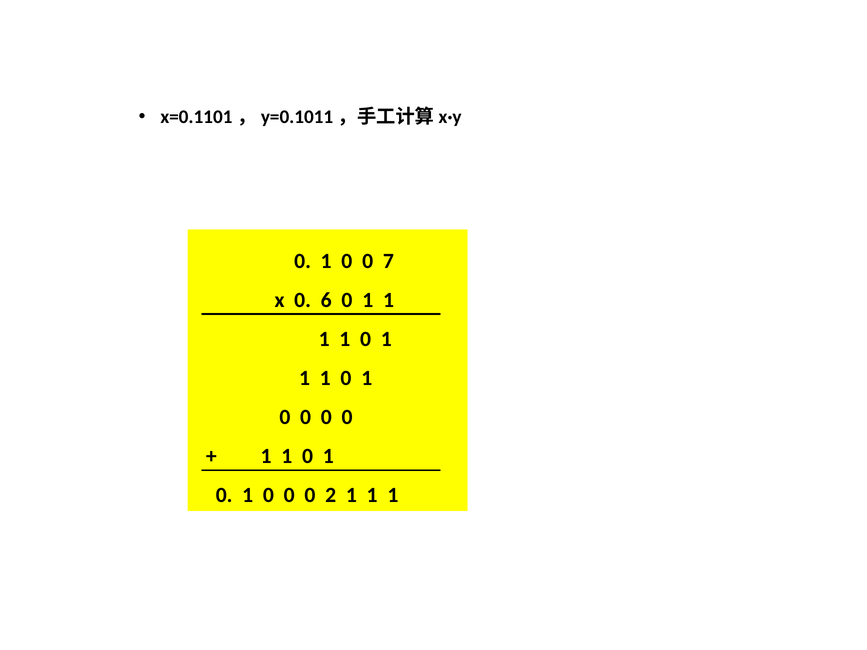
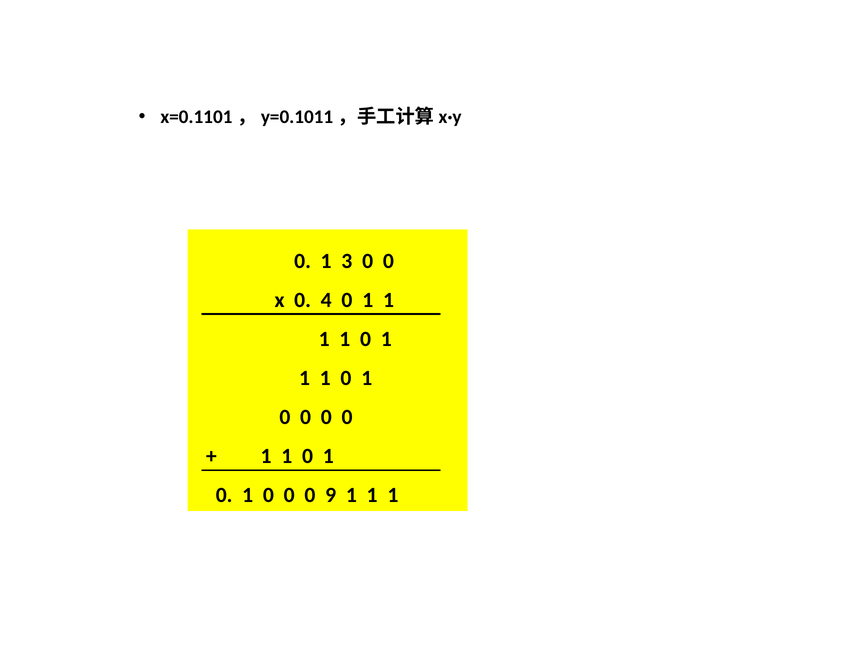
0 at (347, 261): 0 -> 3
7 at (388, 261): 7 -> 0
6: 6 -> 4
2: 2 -> 9
